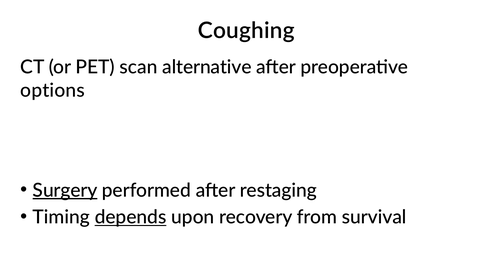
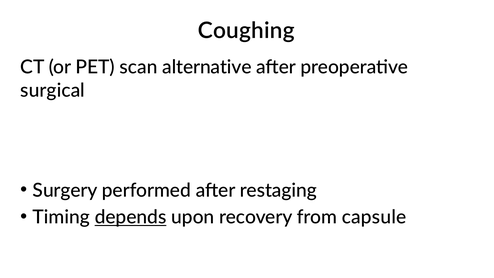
options: options -> surgical
Surgery underline: present -> none
survival: survival -> capsule
